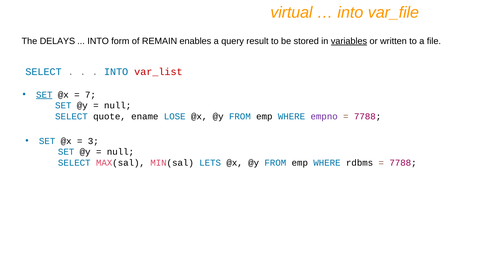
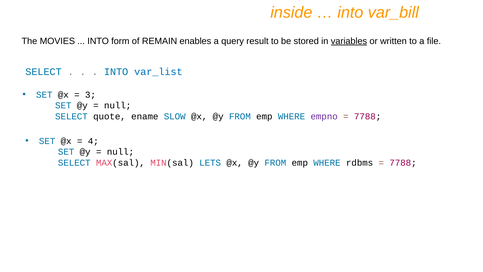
virtual: virtual -> inside
var_file: var_file -> var_bill
DELAYS: DELAYS -> MOVIES
var_list colour: red -> blue
SET at (44, 95) underline: present -> none
7: 7 -> 3
LOSE: LOSE -> SLOW
3: 3 -> 4
